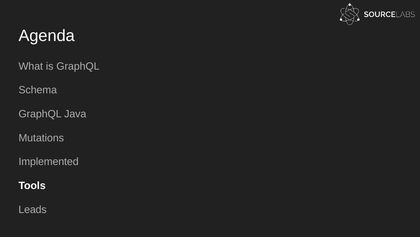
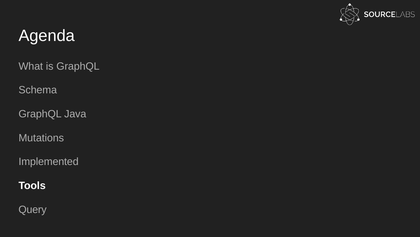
Leads: Leads -> Query
